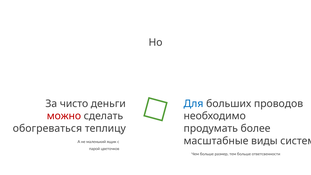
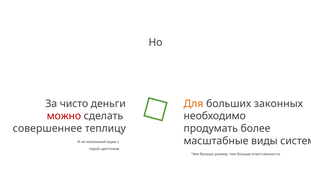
Для colour: blue -> orange
проводов: проводов -> законных
обогреваться: обогреваться -> совершеннее
